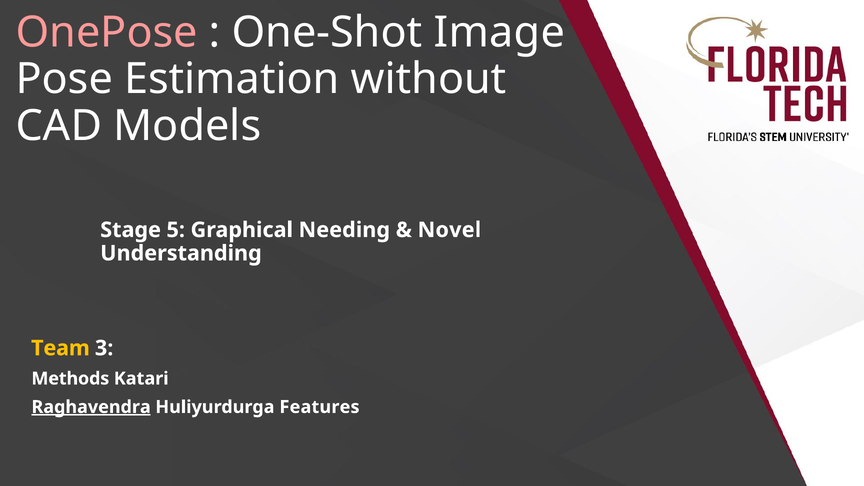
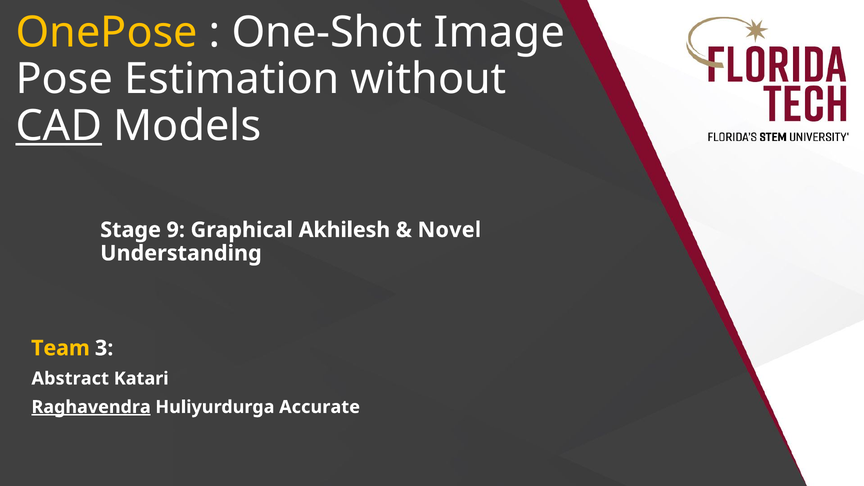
OnePose colour: pink -> yellow
CAD underline: none -> present
5: 5 -> 9
Needing: Needing -> Akhilesh
Methods: Methods -> Abstract
Features: Features -> Accurate
